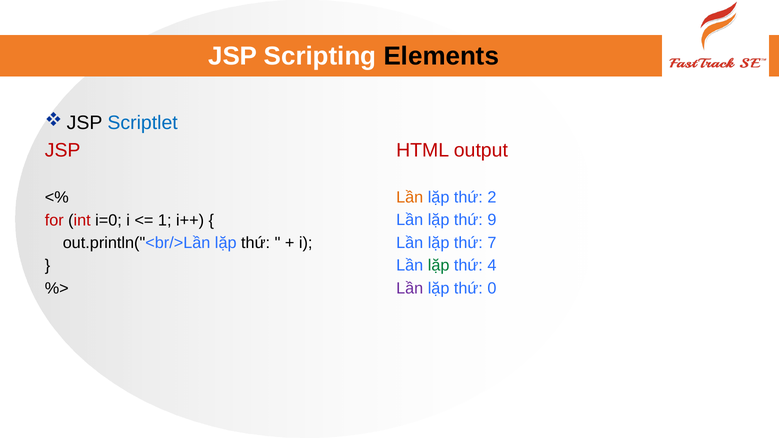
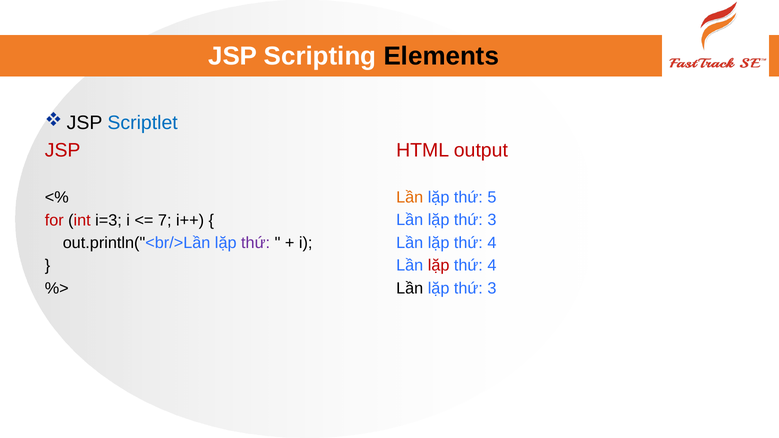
2: 2 -> 5
i=0: i=0 -> i=3
1: 1 -> 7
9 at (492, 220): 9 -> 3
thứ at (256, 243) colour: black -> purple
7 at (492, 243): 7 -> 4
lặp at (439, 266) colour: green -> red
Lần at (410, 288) colour: purple -> black
0 at (492, 288): 0 -> 3
